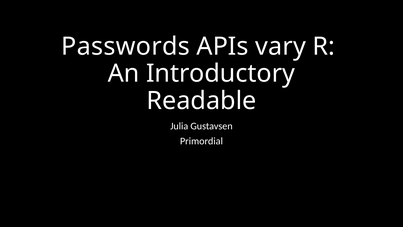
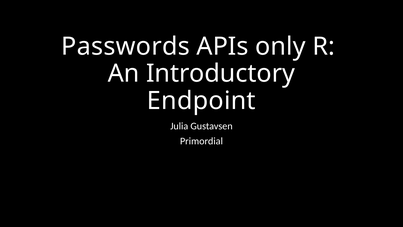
vary: vary -> only
Readable: Readable -> Endpoint
